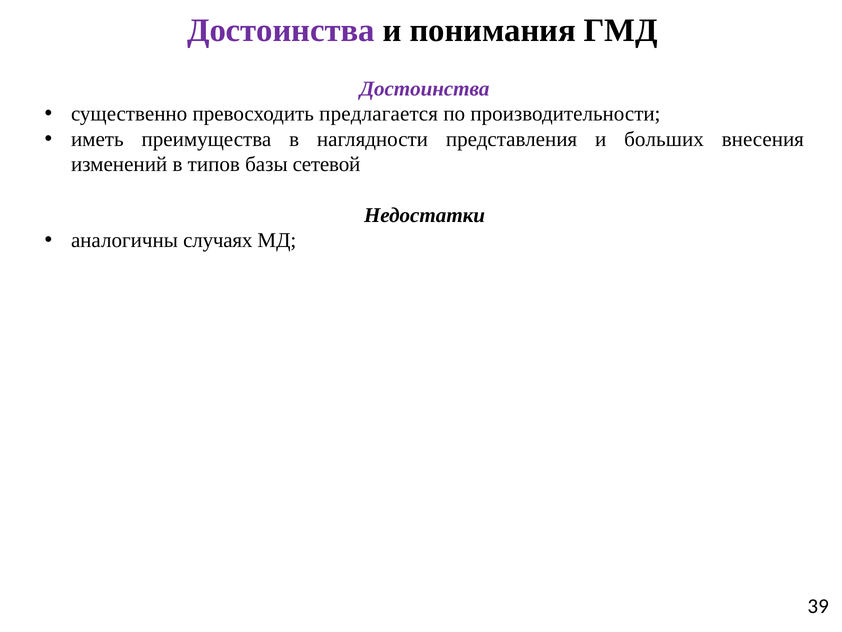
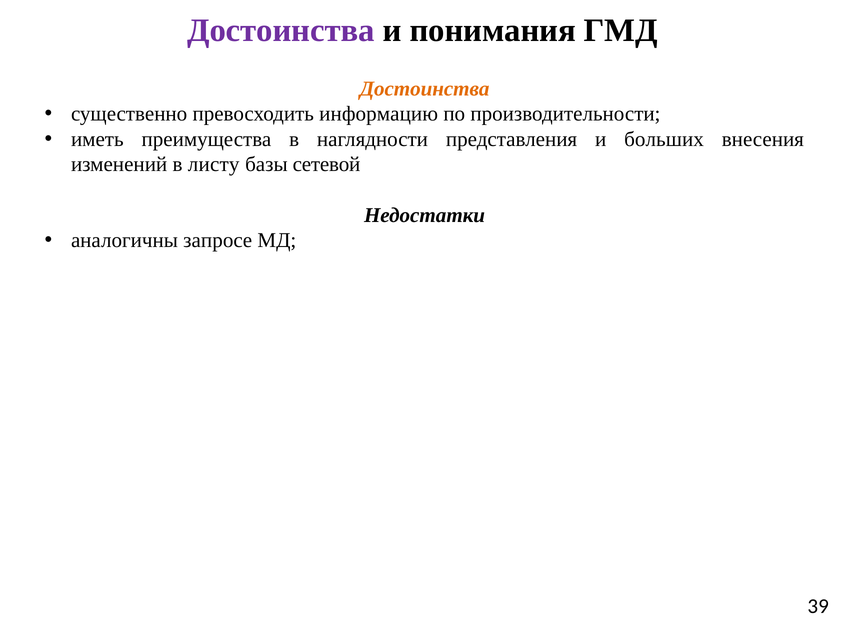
Достоинства at (425, 89) colour: purple -> orange
предлагается: предлагается -> информацию
типов: типов -> листу
случаях: случаях -> запросе
